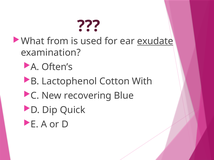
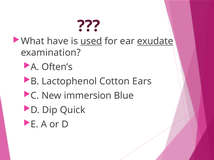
from: from -> have
used underline: none -> present
With: With -> Ears
recovering: recovering -> immersion
